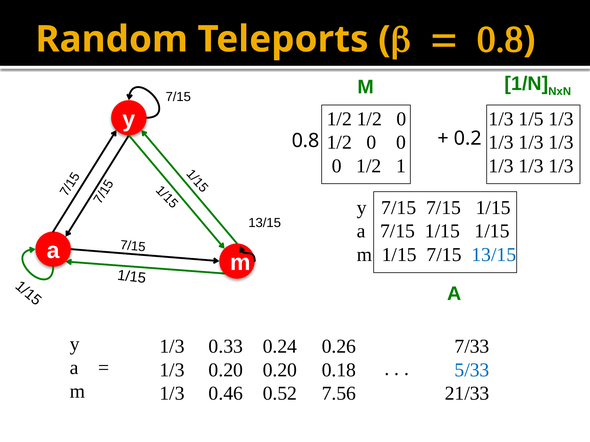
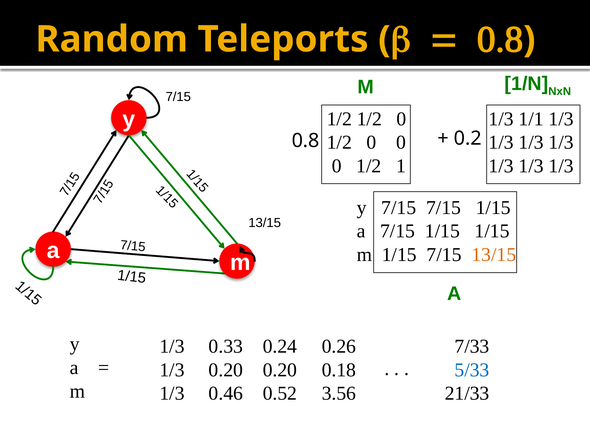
1/5: 1/5 -> 1/1
13/15 at (494, 255) colour: blue -> orange
7.56: 7.56 -> 3.56
